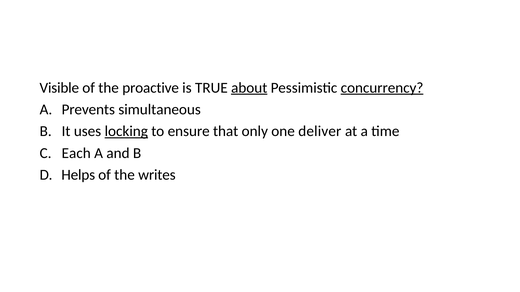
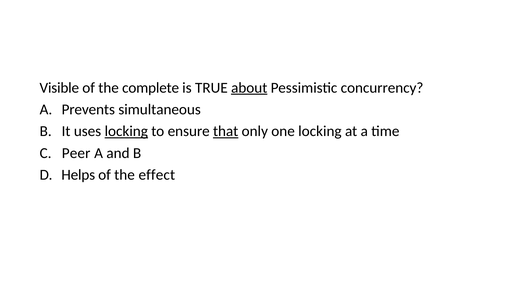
proactive: proactive -> complete
concurrency underline: present -> none
that underline: none -> present
one deliver: deliver -> locking
Each: Each -> Peer
writes: writes -> effect
